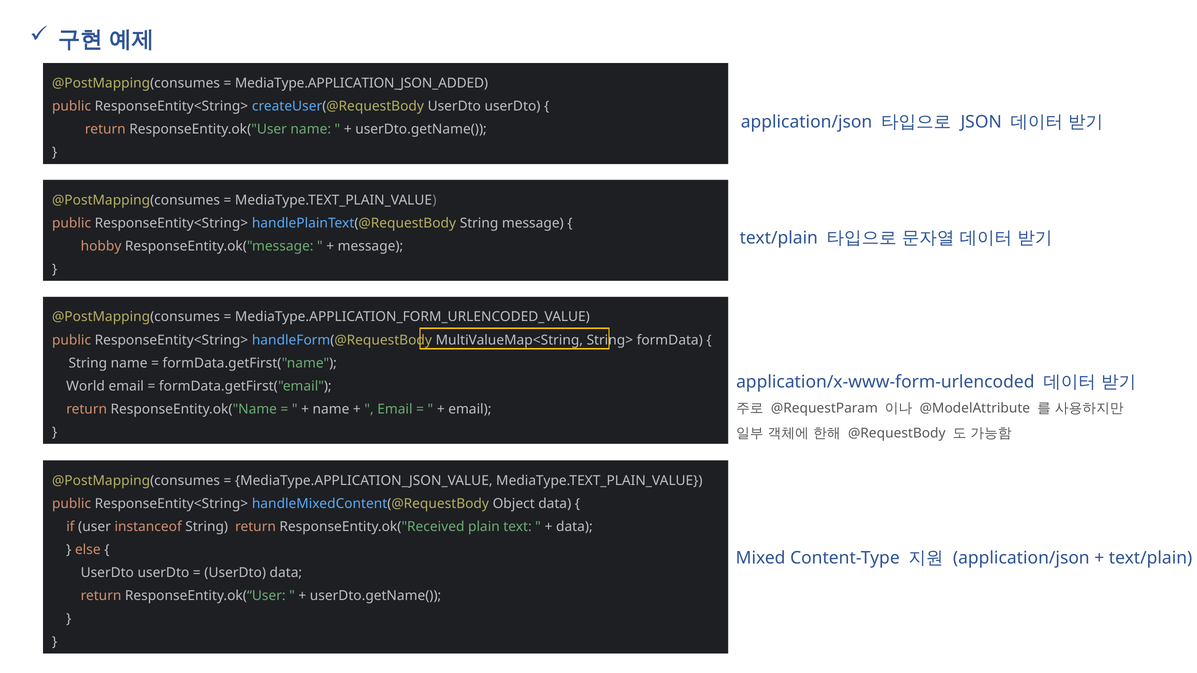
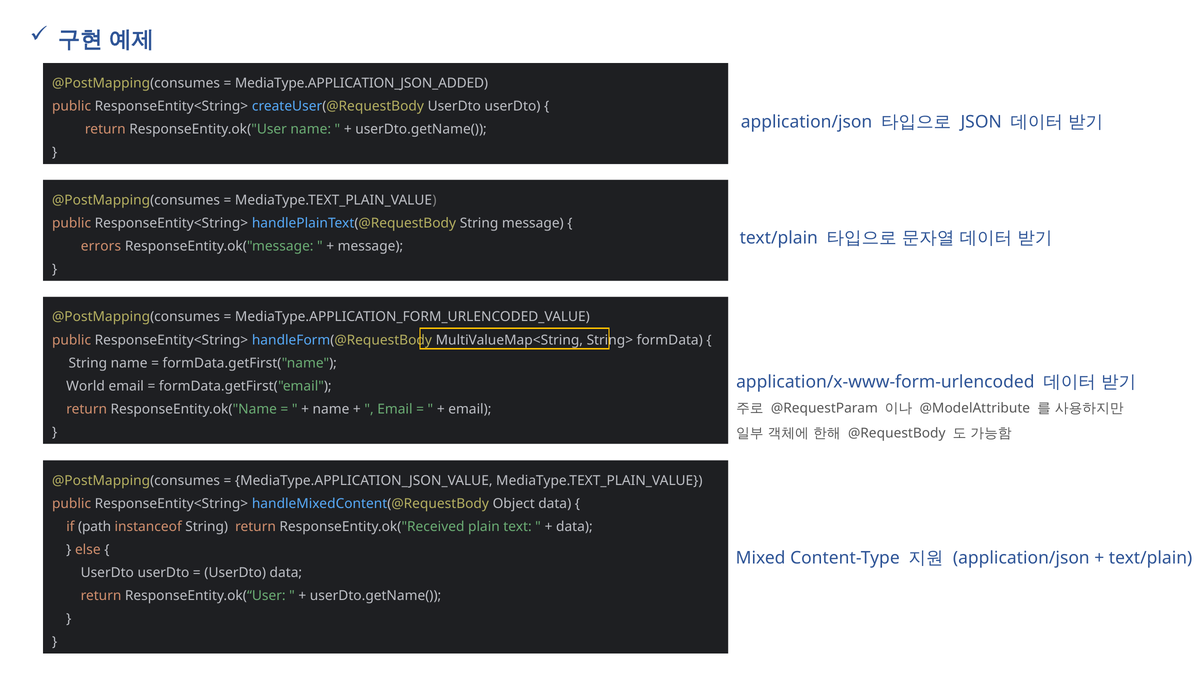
hobby: hobby -> errors
user: user -> path
